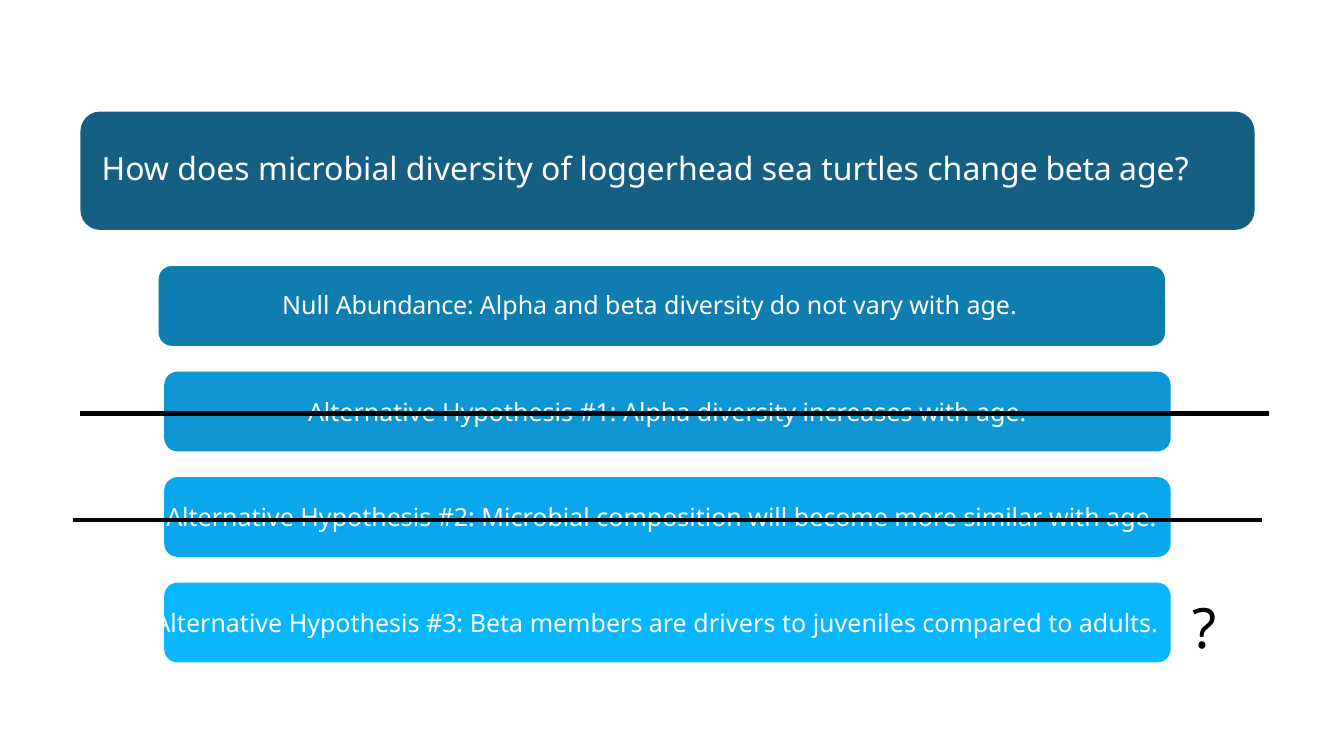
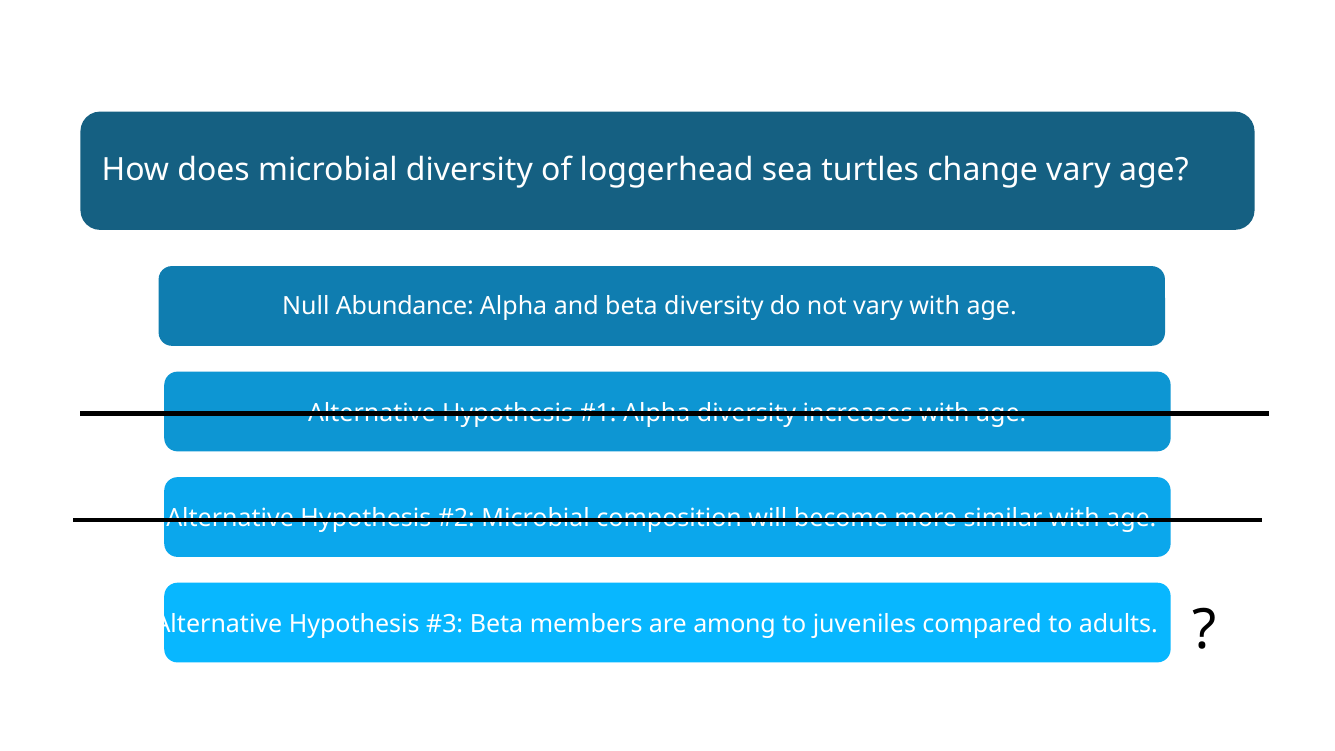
change beta: beta -> vary
drivers: drivers -> among
